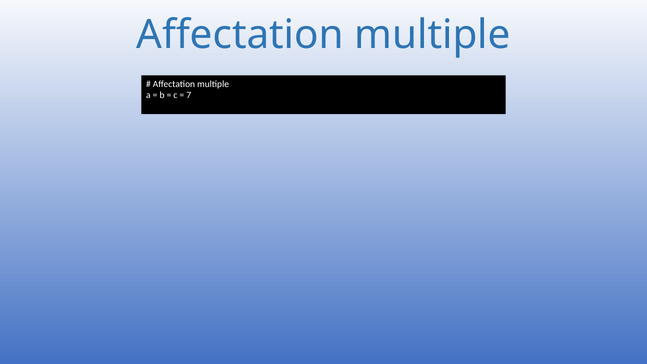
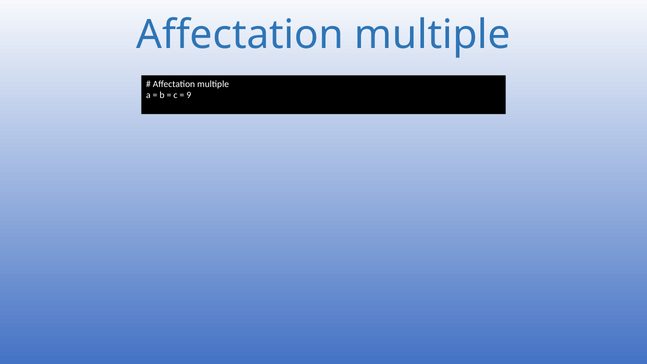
7: 7 -> 9
